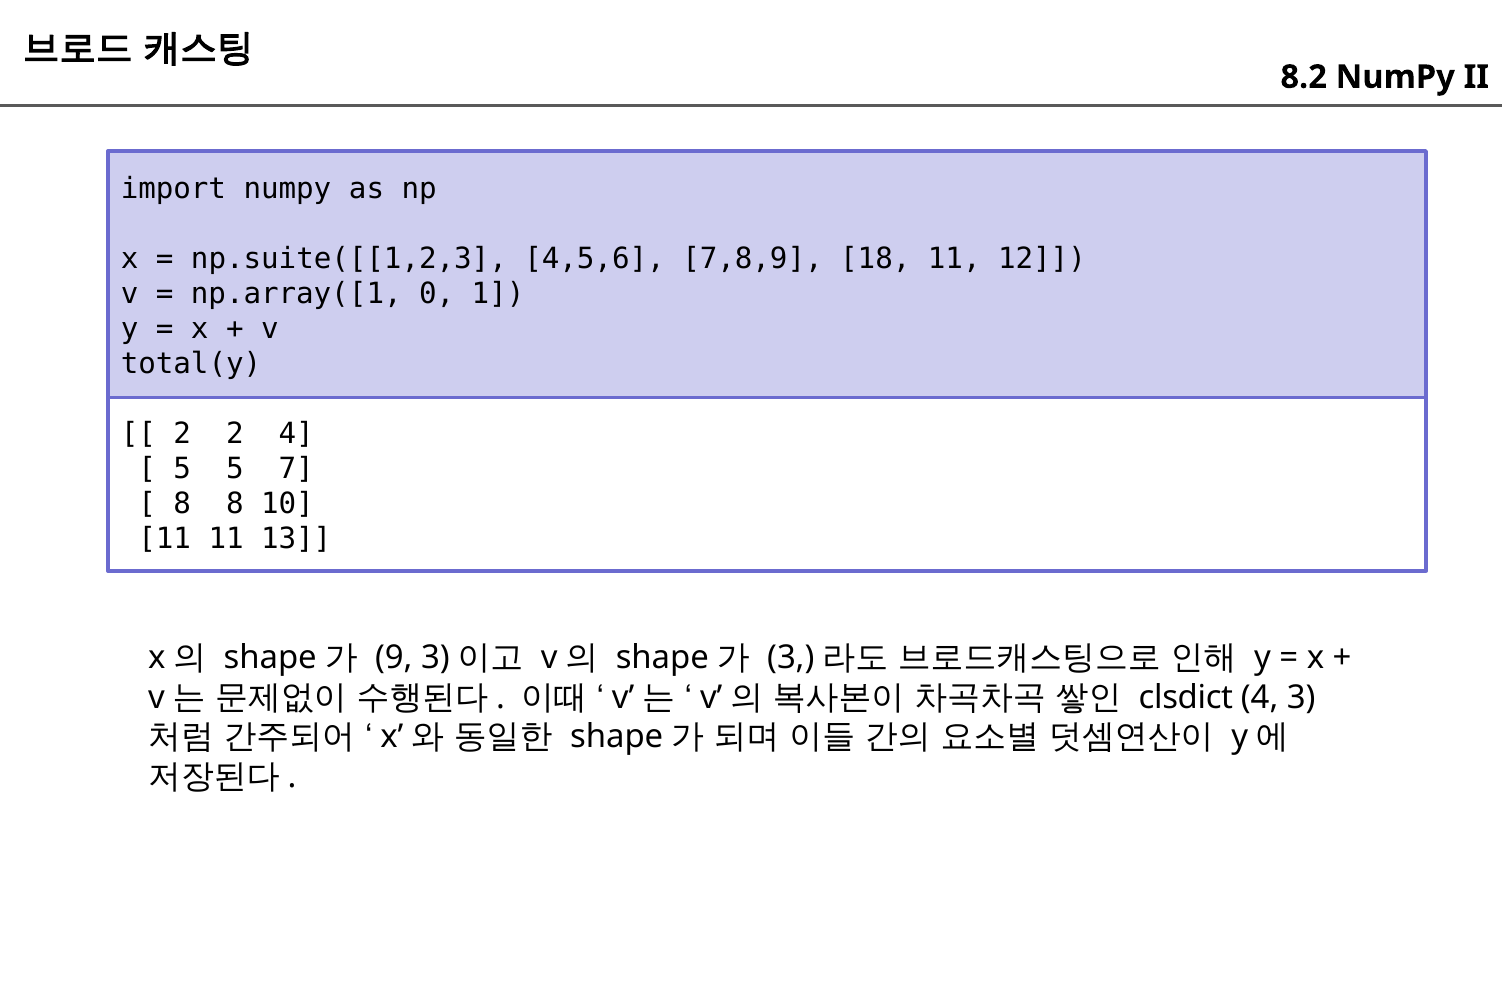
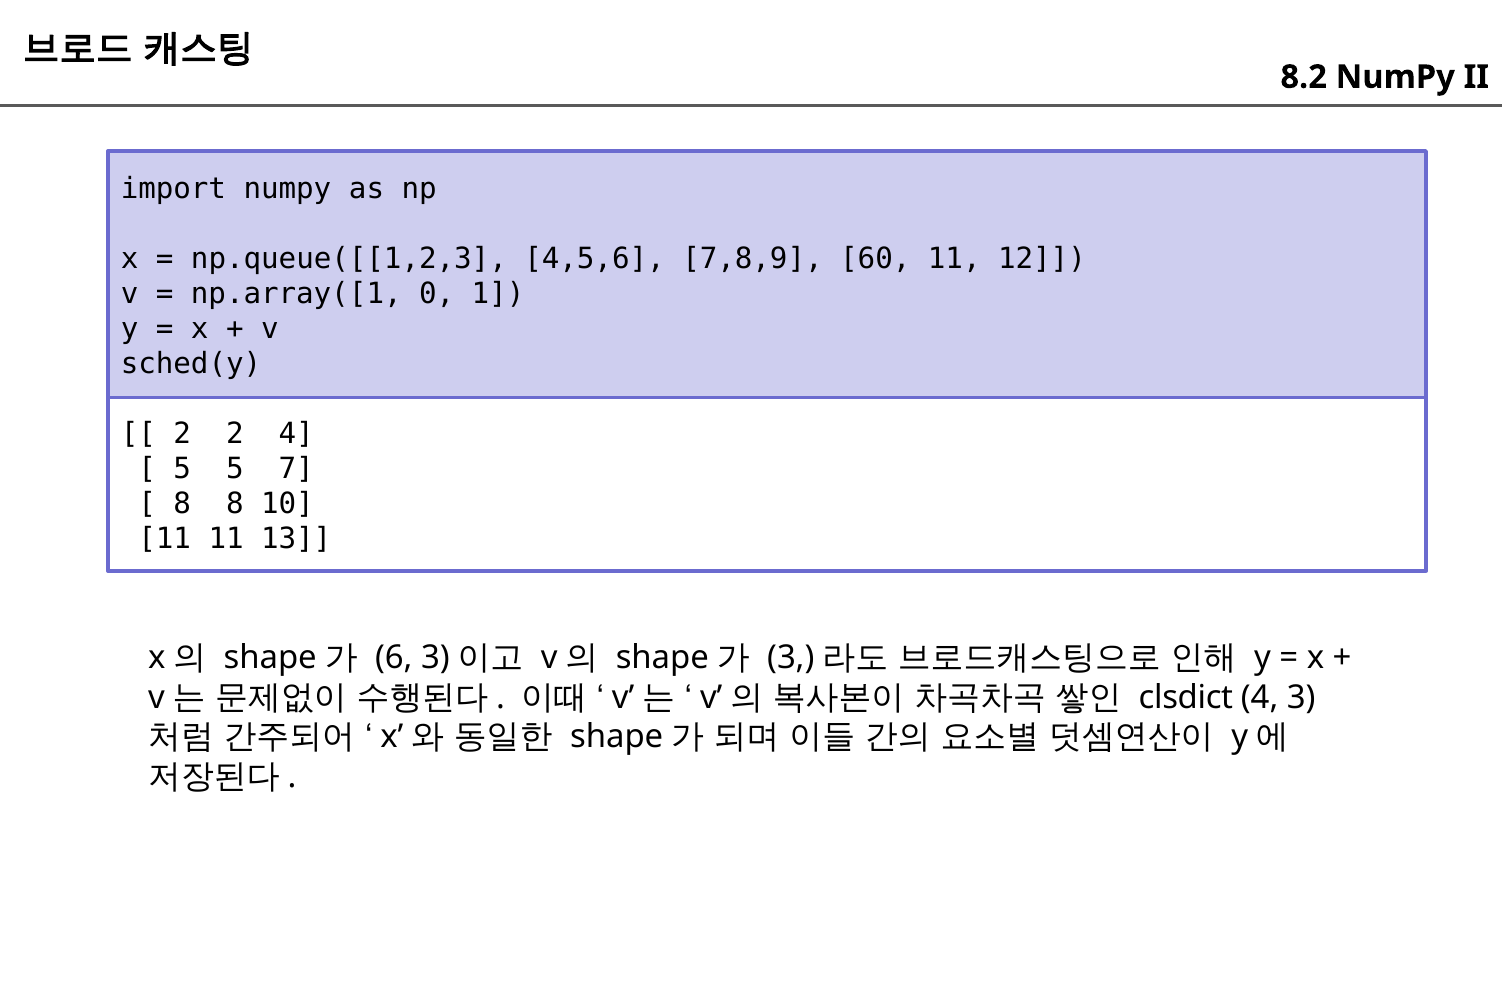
np.suite([[1,2,3: np.suite([[1,2,3 -> np.queue([[1,2,3
18: 18 -> 60
total(y: total(y -> sched(y
9: 9 -> 6
